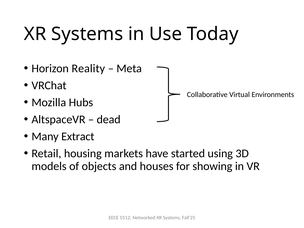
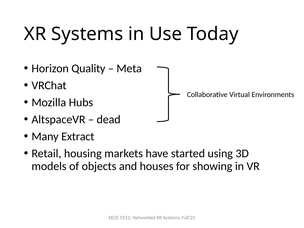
Reality: Reality -> Quality
